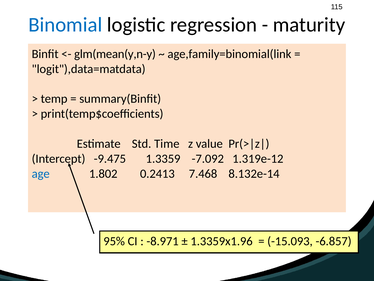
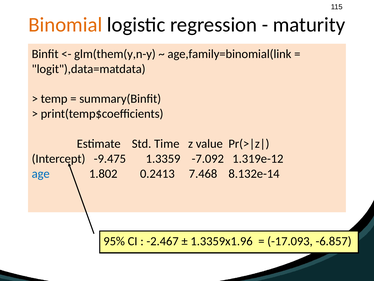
Binomial colour: blue -> orange
glm(mean(y,n-y: glm(mean(y,n-y -> glm(them(y,n-y
-8.971: -8.971 -> -2.467
-15.093: -15.093 -> -17.093
